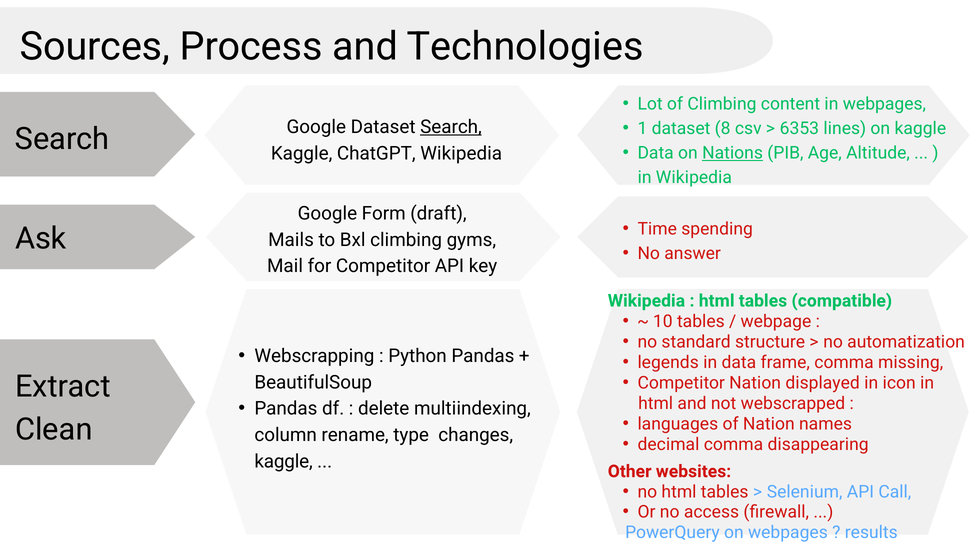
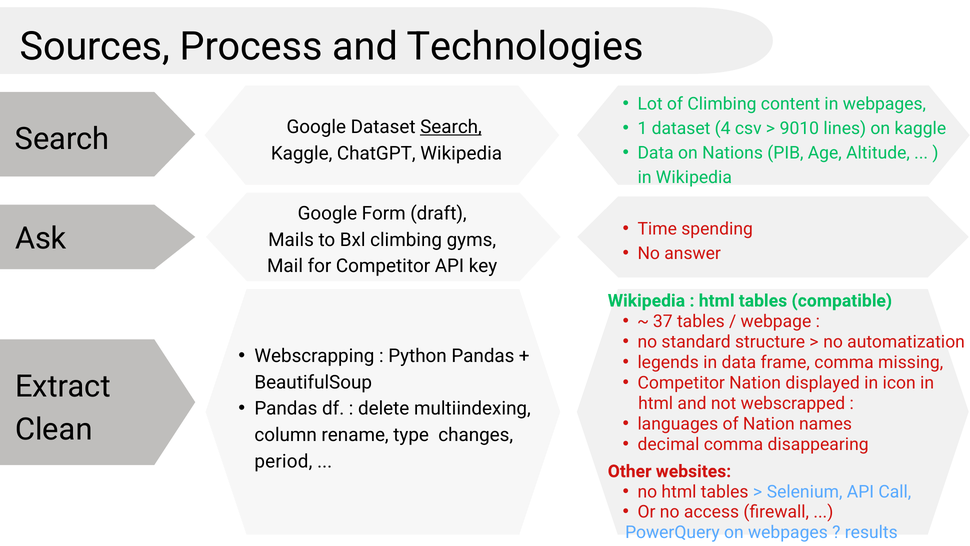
8: 8 -> 4
6353: 6353 -> 9010
Nations underline: present -> none
10: 10 -> 37
kaggle at (284, 461): kaggle -> period
